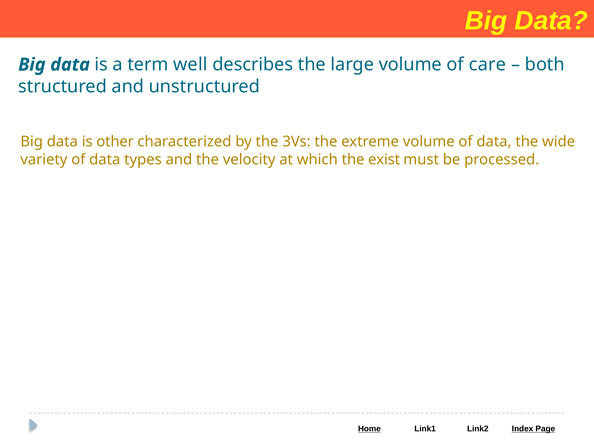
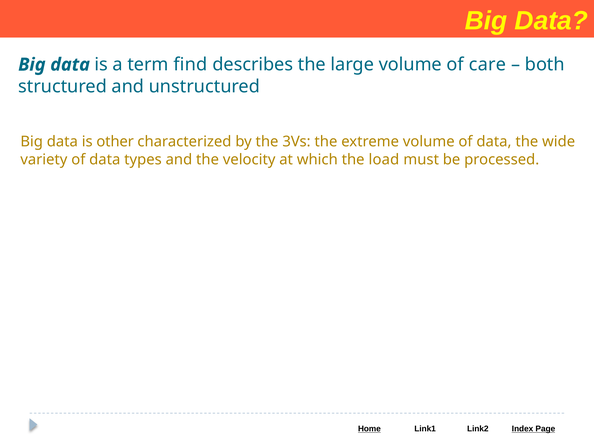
well: well -> find
exist: exist -> load
